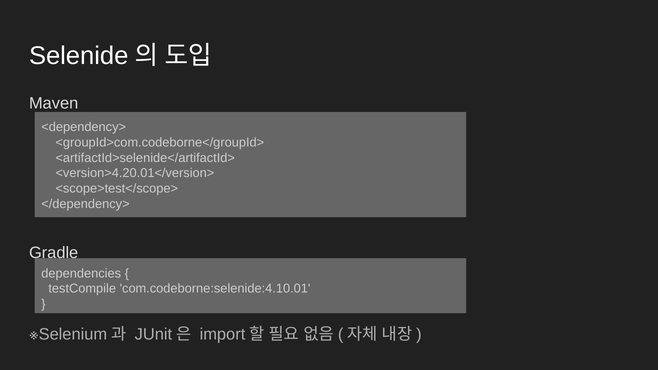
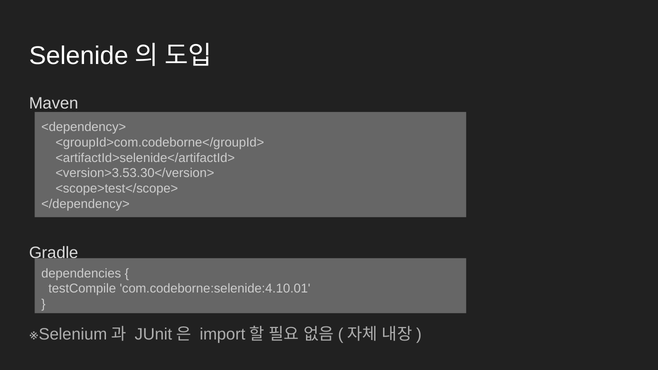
<version>4.20.01</version>: <version>4.20.01</version> -> <version>3.53.30</version>
